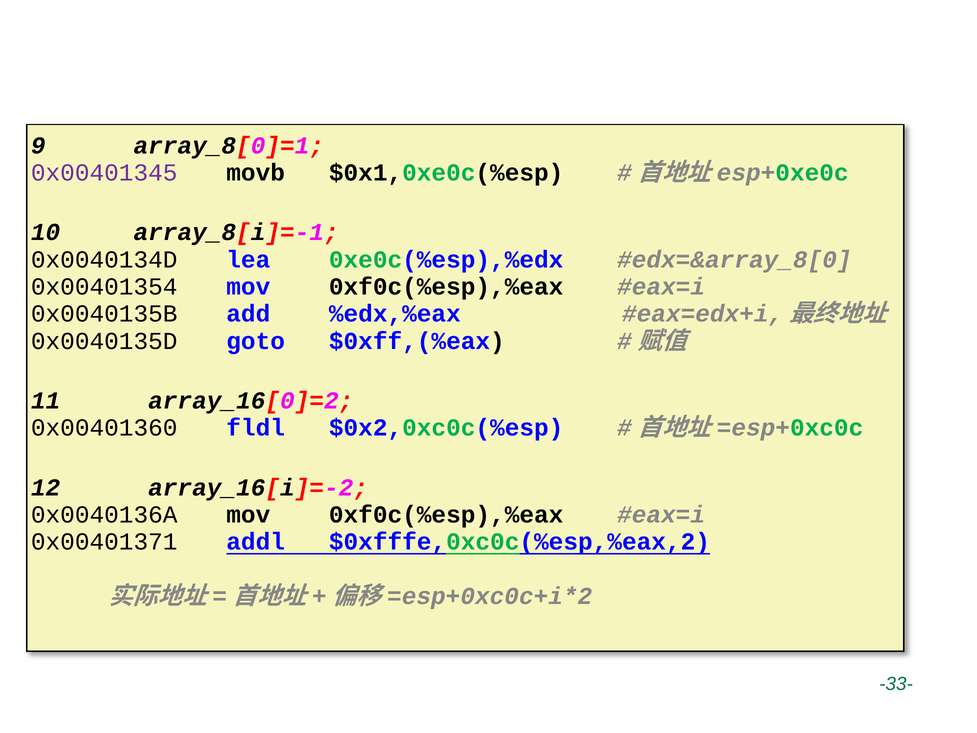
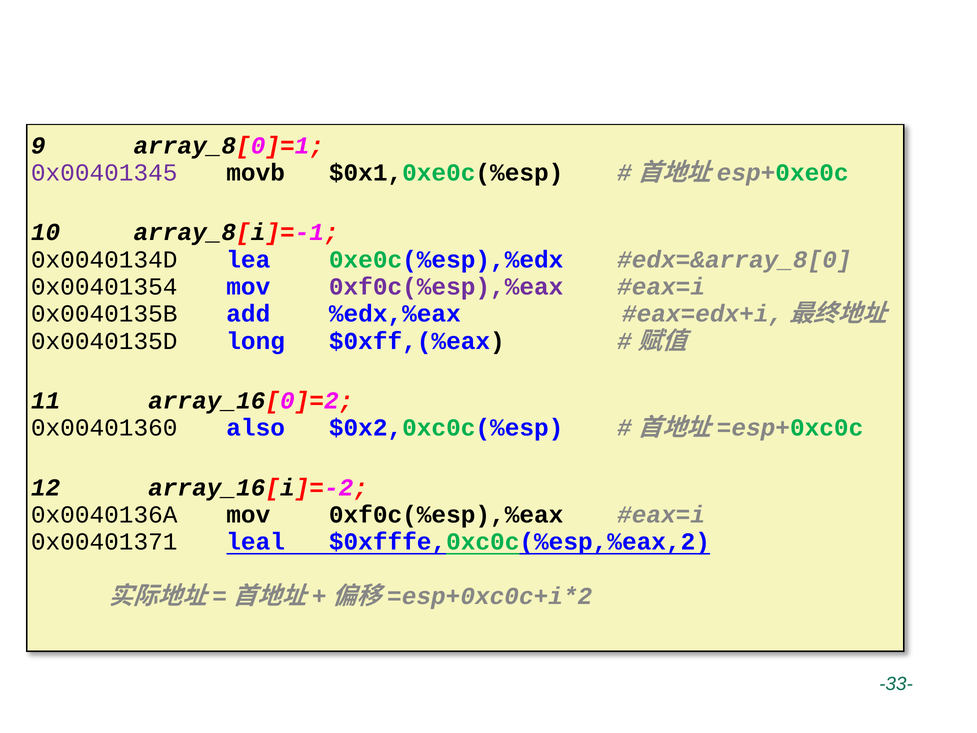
0xf0c(%esp),%eax at (446, 287) colour: black -> purple
goto: goto -> long
fldl: fldl -> also
addl: addl -> leal
